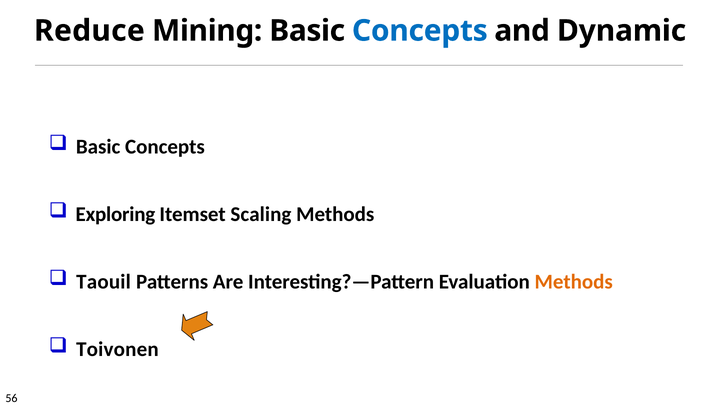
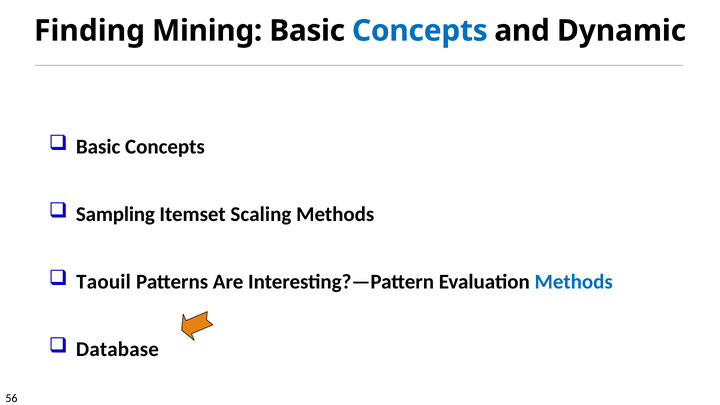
Reduce: Reduce -> Finding
Exploring: Exploring -> Sampling
Methods at (574, 282) colour: orange -> blue
Toivonen: Toivonen -> Database
